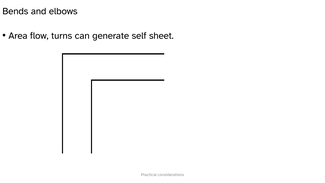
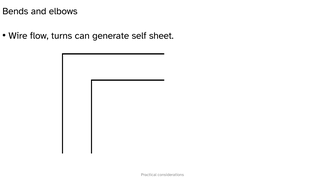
Area: Area -> Wire
